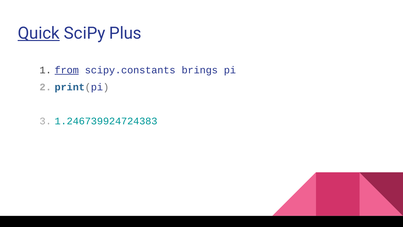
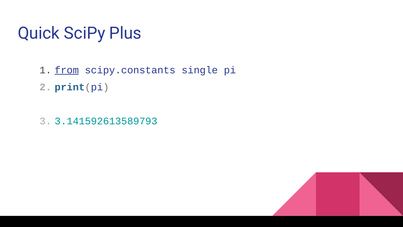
Quick underline: present -> none
brings: brings -> single
1.246739924724383: 1.246739924724383 -> 3.141592613589793
